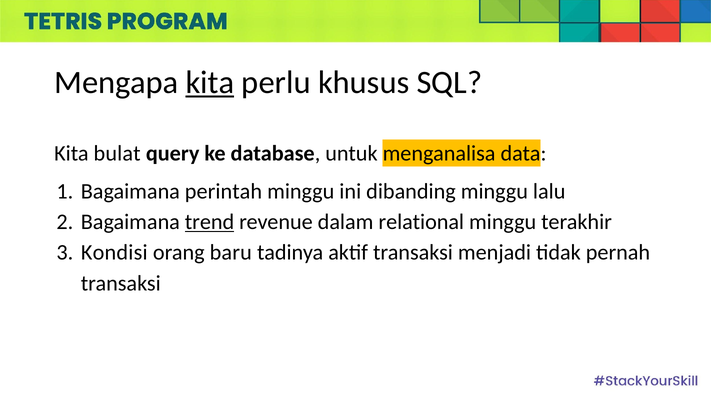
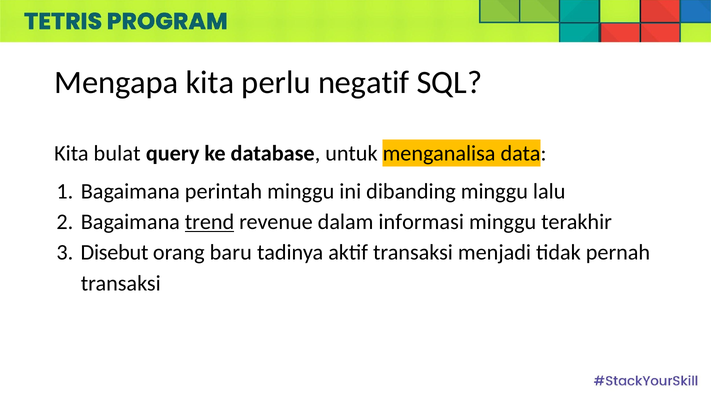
kita at (210, 82) underline: present -> none
khusus: khusus -> negatif
relational: relational -> informasi
Kondisi: Kondisi -> Disebut
